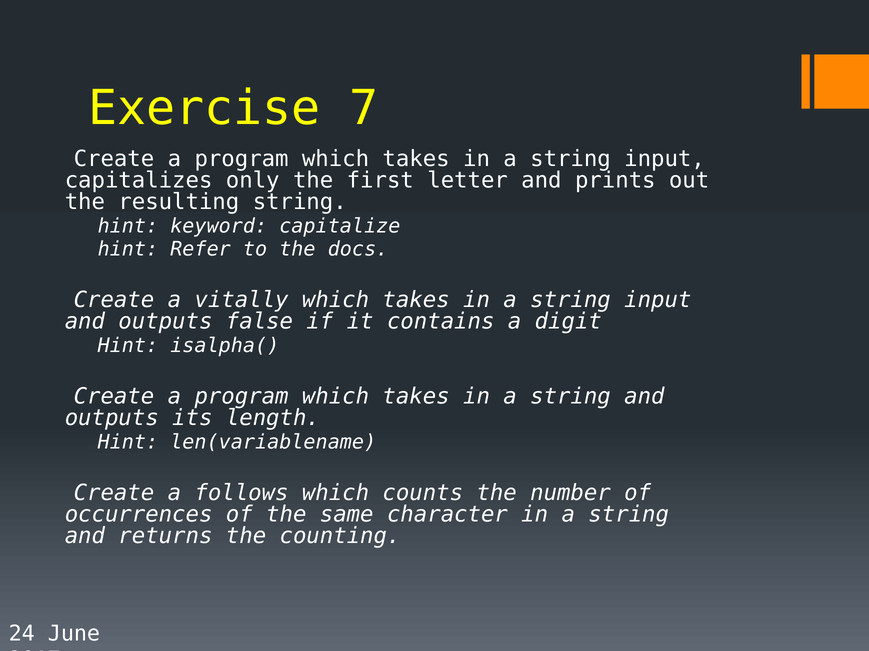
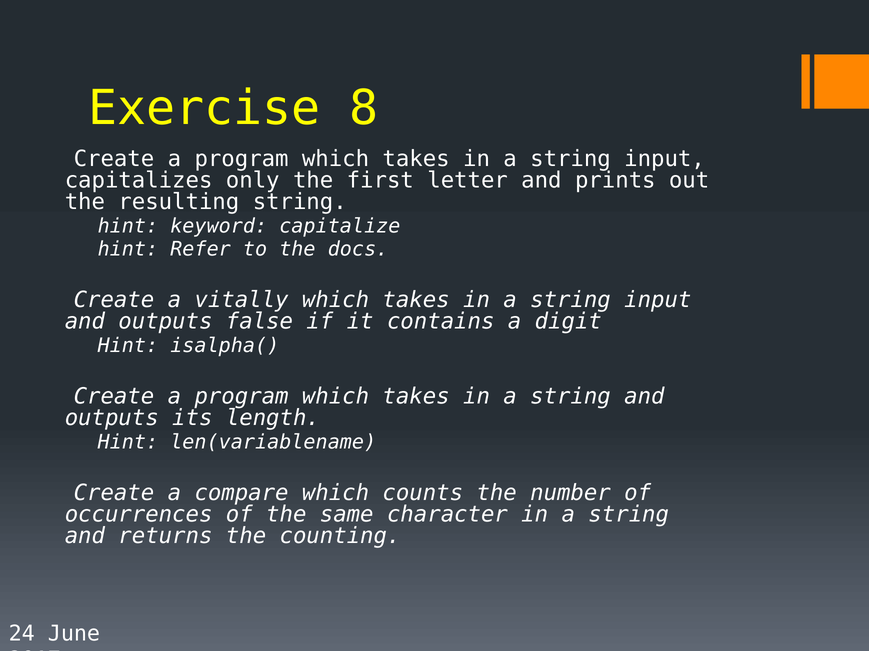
7: 7 -> 8
follows: follows -> compare
